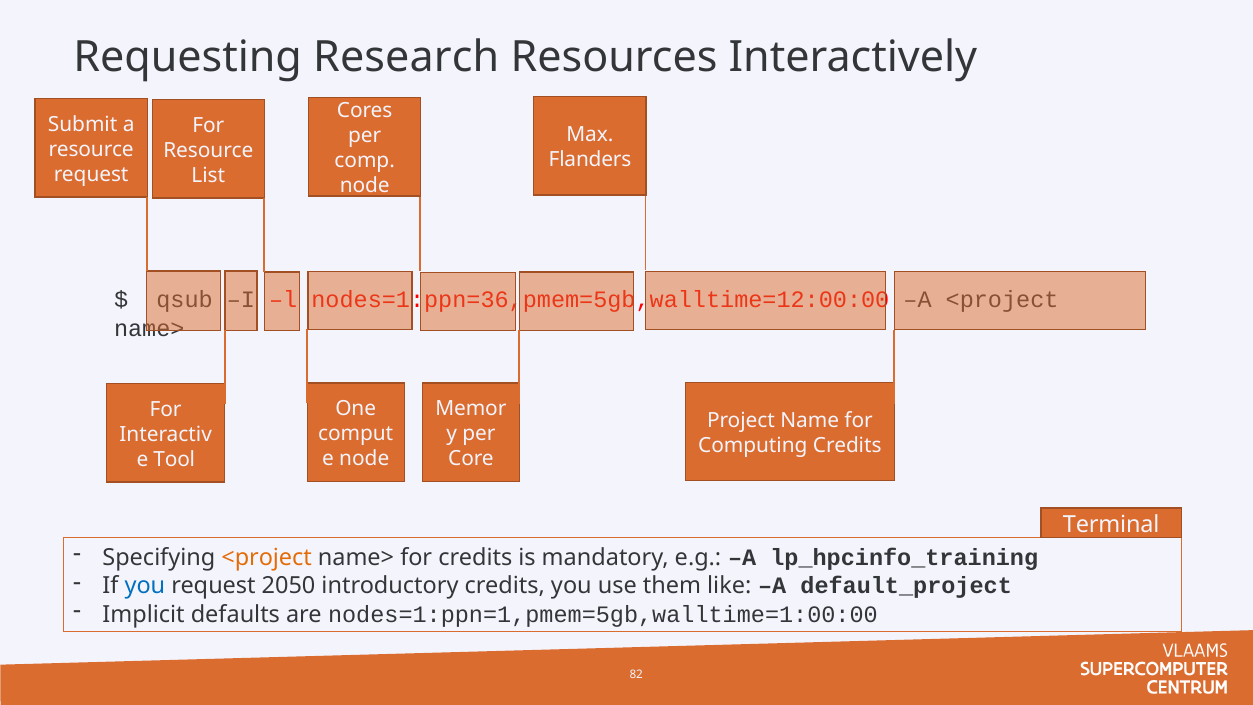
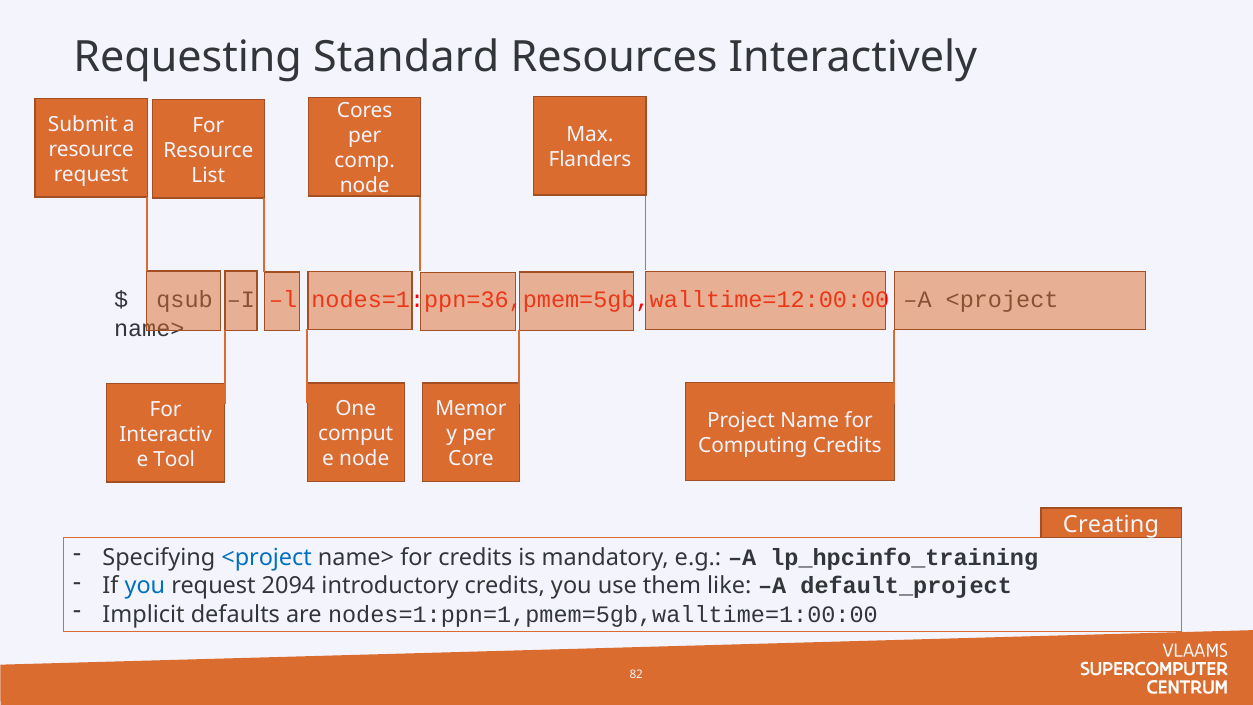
Research: Research -> Standard
Terminal: Terminal -> Creating
<project at (267, 558) colour: orange -> blue
2050: 2050 -> 2094
